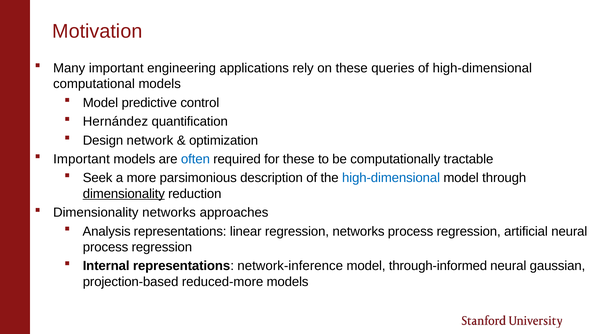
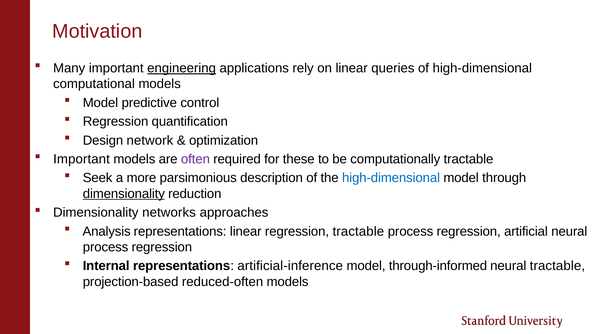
engineering underline: none -> present
on these: these -> linear
Hernández at (115, 121): Hernández -> Regression
often colour: blue -> purple
regression networks: networks -> tractable
network-inference: network-inference -> artificial-inference
neural gaussian: gaussian -> tractable
reduced-more: reduced-more -> reduced-often
